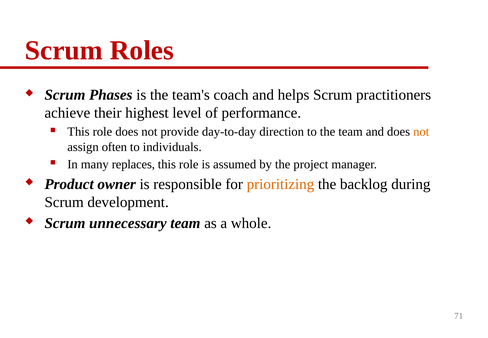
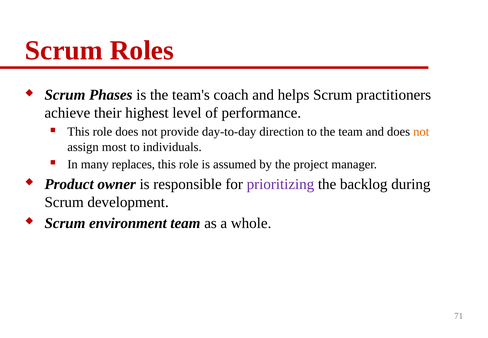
often: often -> most
prioritizing colour: orange -> purple
unnecessary: unnecessary -> environment
